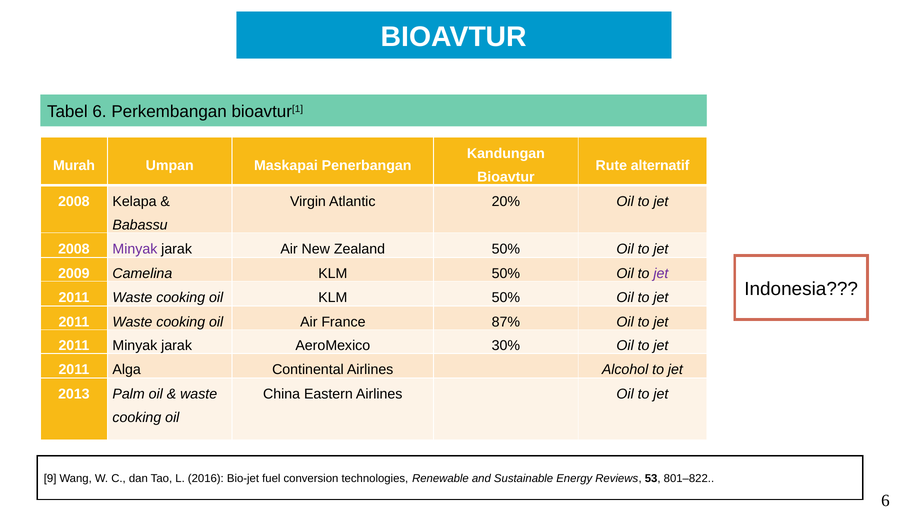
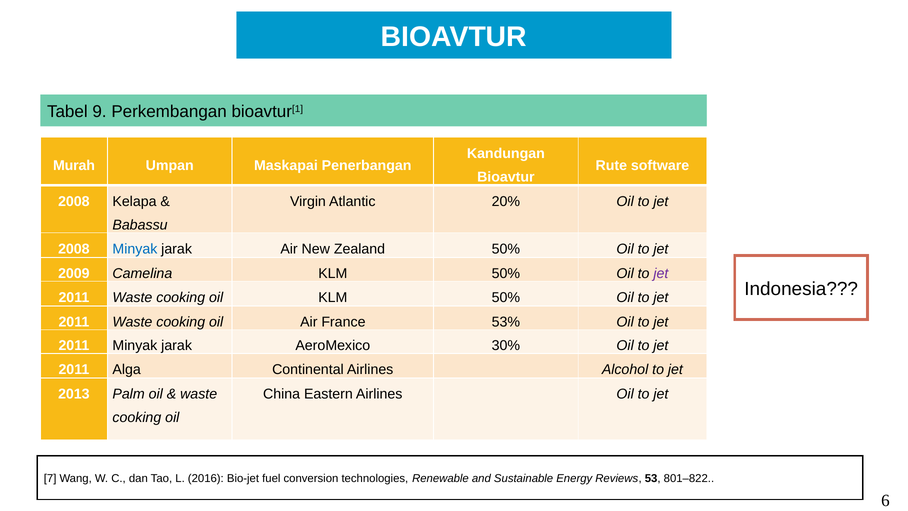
Tabel 6: 6 -> 9
alternatif: alternatif -> software
Minyak at (135, 249) colour: purple -> blue
87%: 87% -> 53%
9: 9 -> 7
